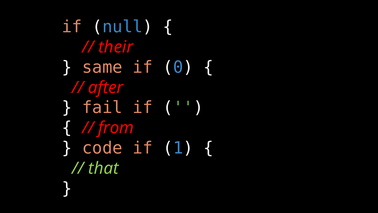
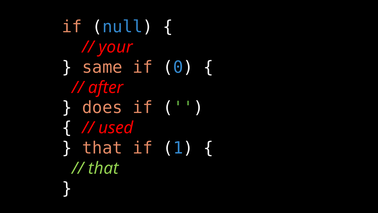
their: their -> your
fail: fail -> does
from: from -> used
code at (102, 148): code -> that
